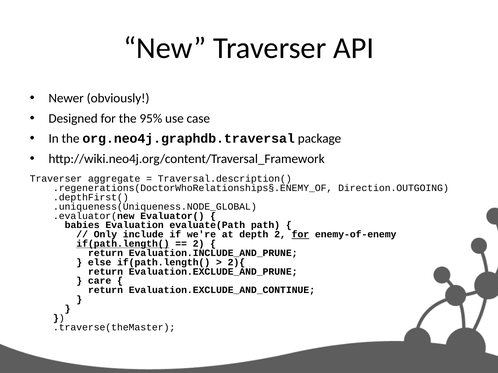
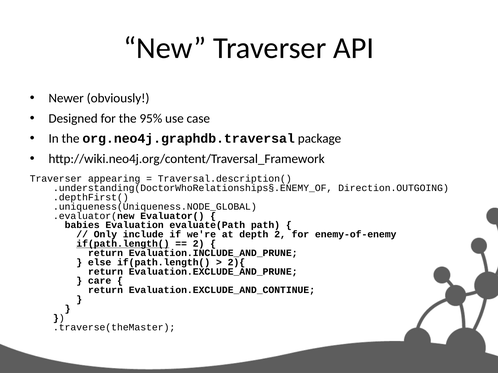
aggregate: aggregate -> appearing
.regenerations(DoctorWhoRelationships§.ENEMY_OF: .regenerations(DoctorWhoRelationships§.ENEMY_OF -> .understanding(DoctorWhoRelationships§.ENEMY_OF
for at (300, 235) underline: present -> none
